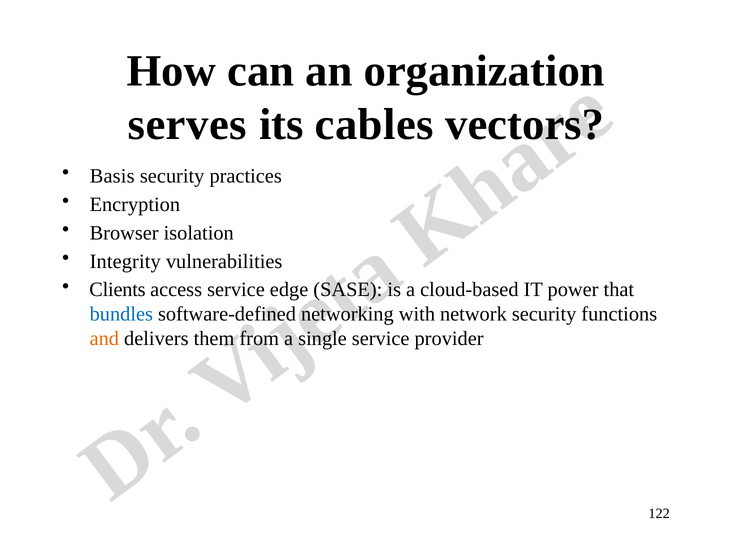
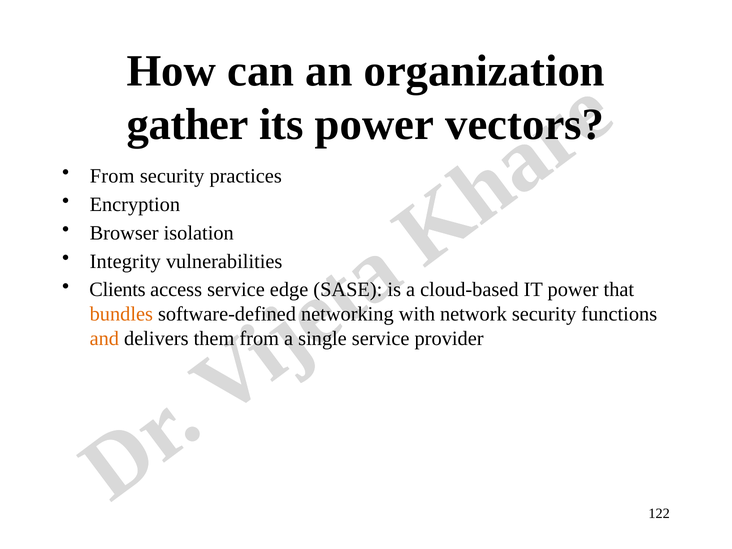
serves: serves -> gather
its cables: cables -> power
Basis at (112, 176): Basis -> From
bundles colour: blue -> orange
